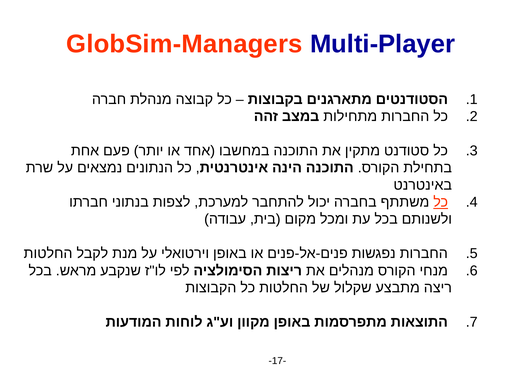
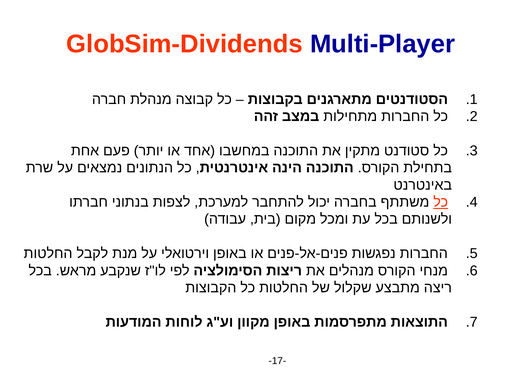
GlobSim-Managers: GlobSim-Managers -> GlobSim-Dividends
